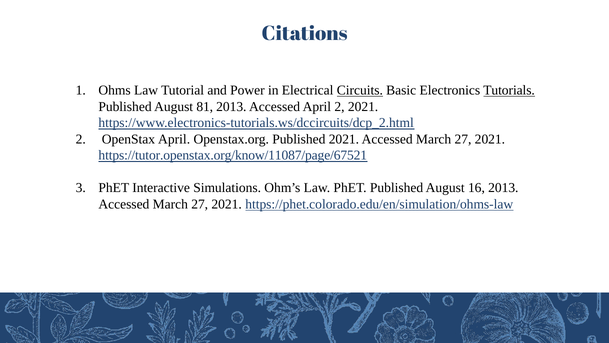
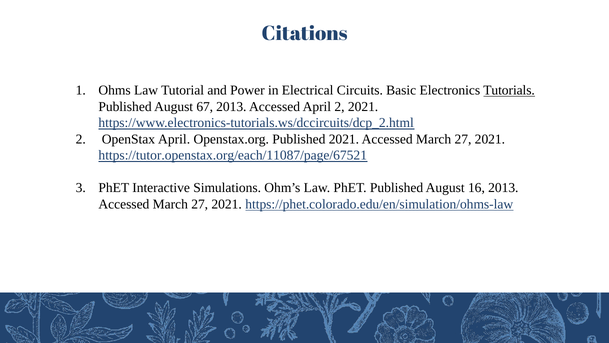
Circuits underline: present -> none
81: 81 -> 67
https://tutor.openstax.org/know/11087/page/67521: https://tutor.openstax.org/know/11087/page/67521 -> https://tutor.openstax.org/each/11087/page/67521
